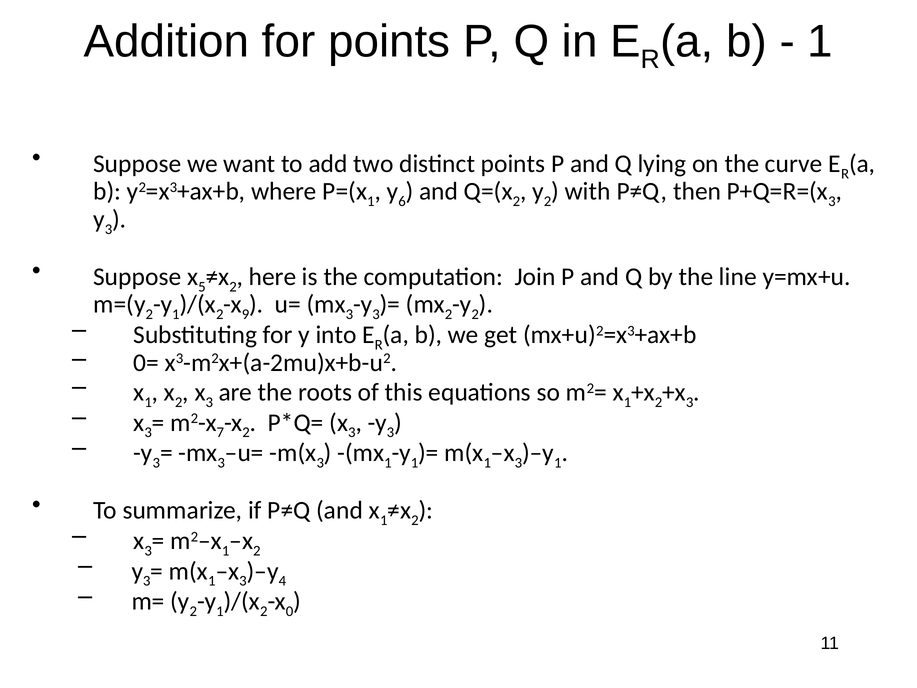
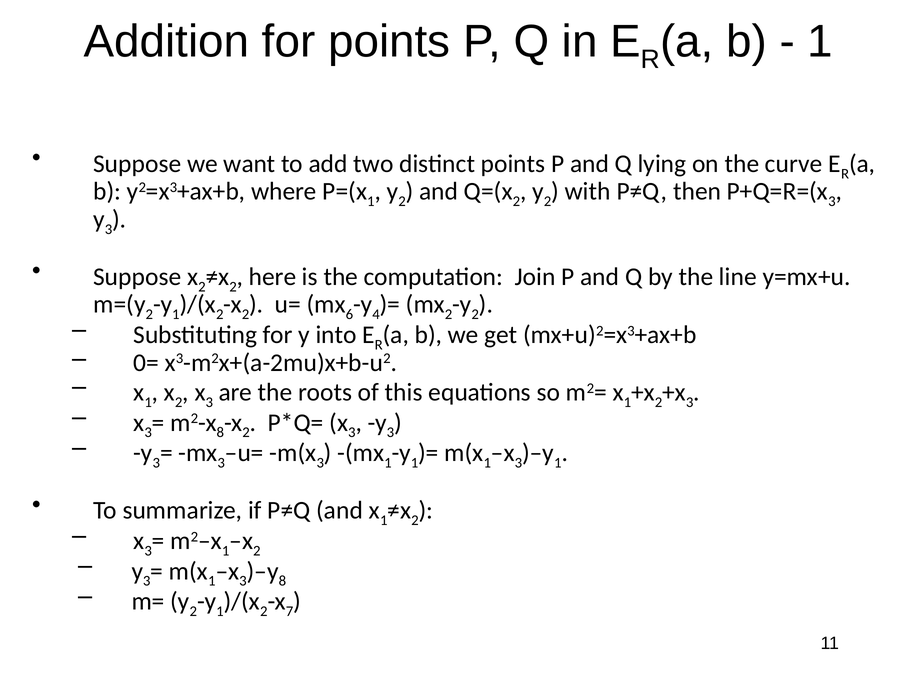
6 at (402, 201): 6 -> 2
5 at (202, 287): 5 -> 2
9 at (246, 314): 9 -> 2
3 at (349, 314): 3 -> 6
3 at (376, 314): 3 -> 4
7 at (220, 432): 7 -> 8
4 at (282, 581): 4 -> 8
0: 0 -> 7
